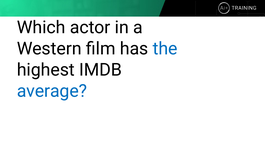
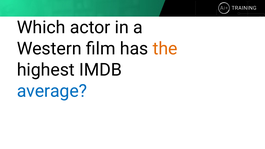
the colour: blue -> orange
